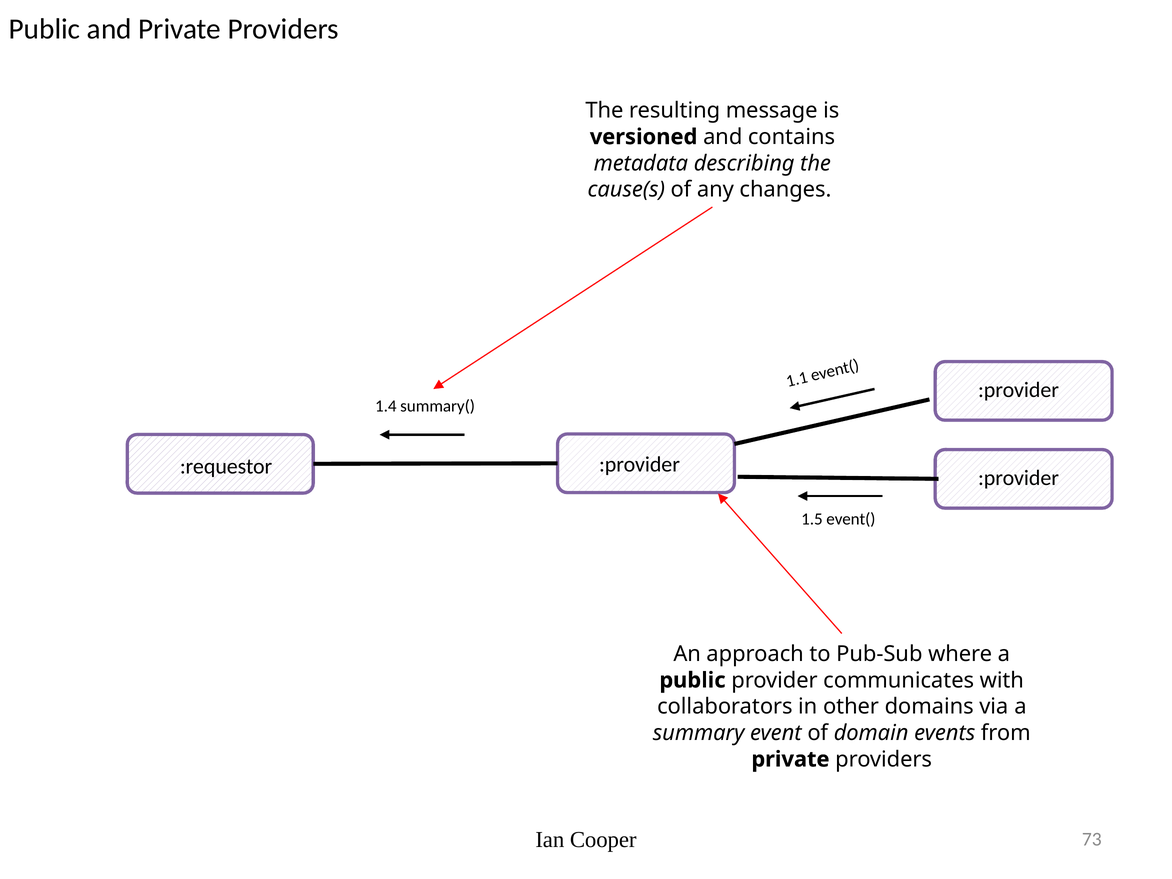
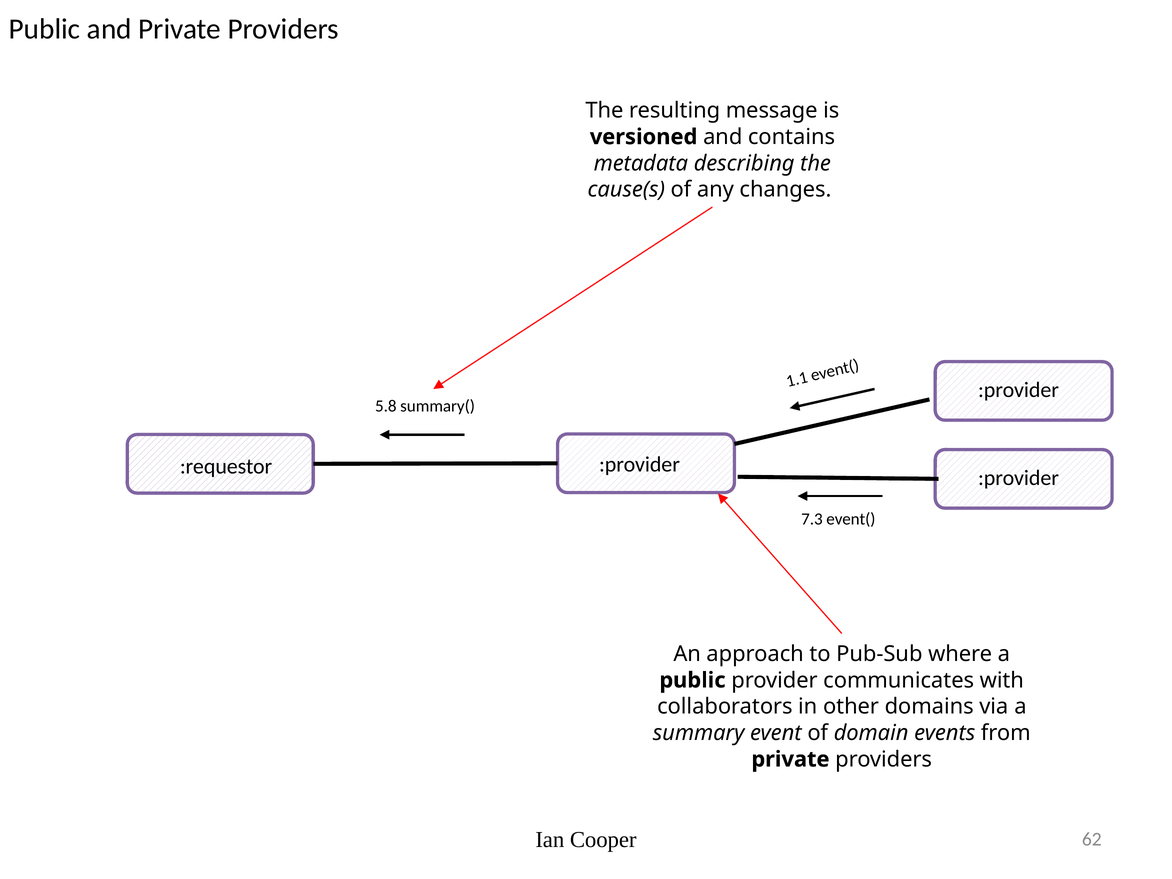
1.4: 1.4 -> 5.8
1.5: 1.5 -> 7.3
73: 73 -> 62
